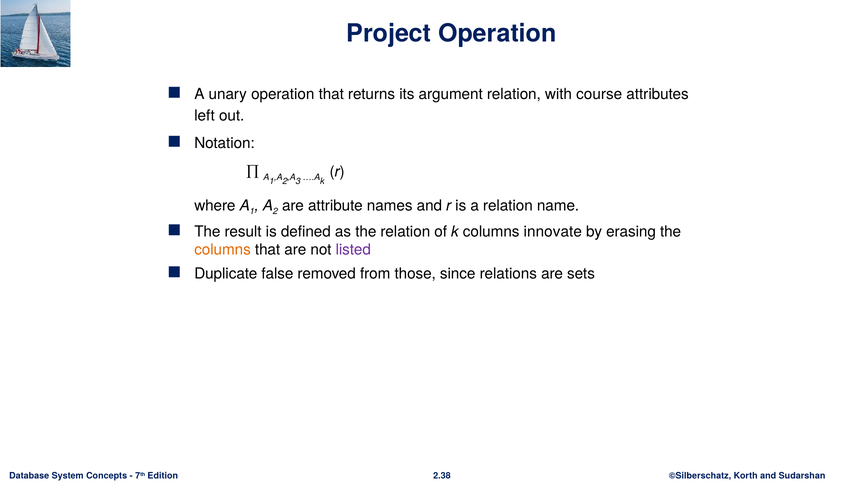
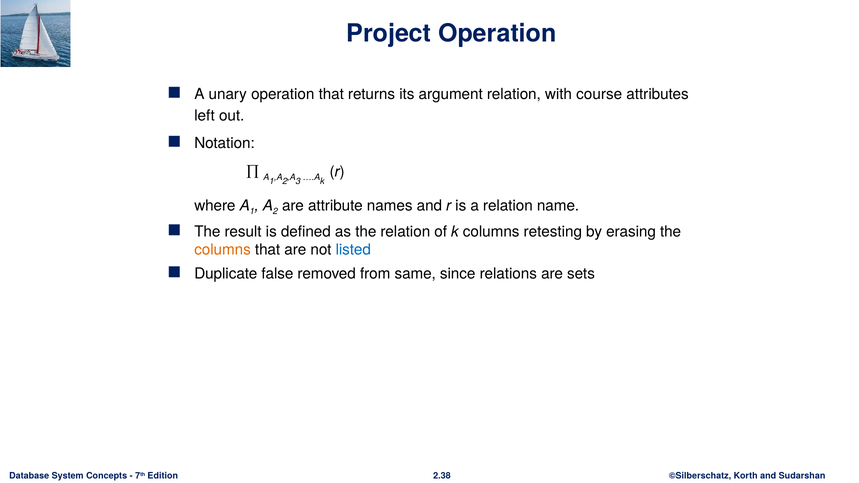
innovate: innovate -> retesting
listed colour: purple -> blue
those: those -> same
